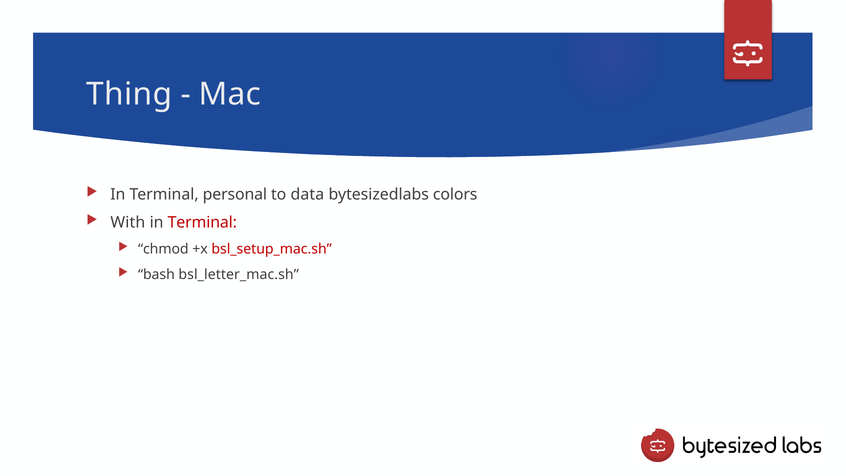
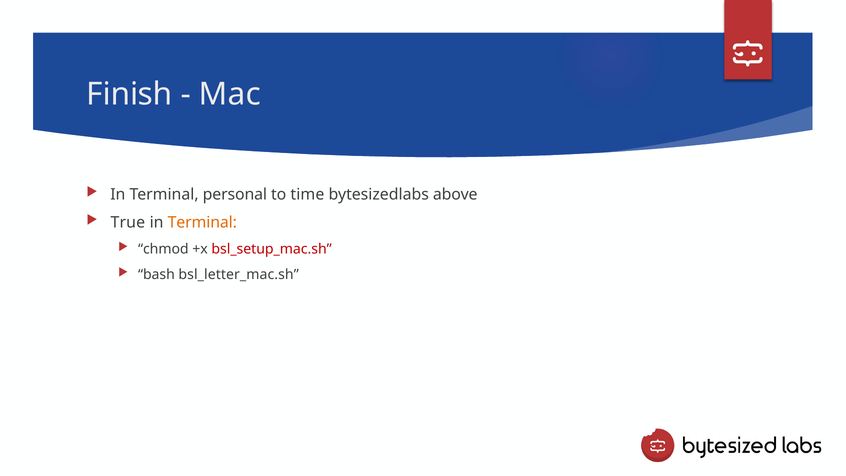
Thing: Thing -> Finish
data: data -> time
colors: colors -> above
With: With -> True
Terminal at (202, 222) colour: red -> orange
